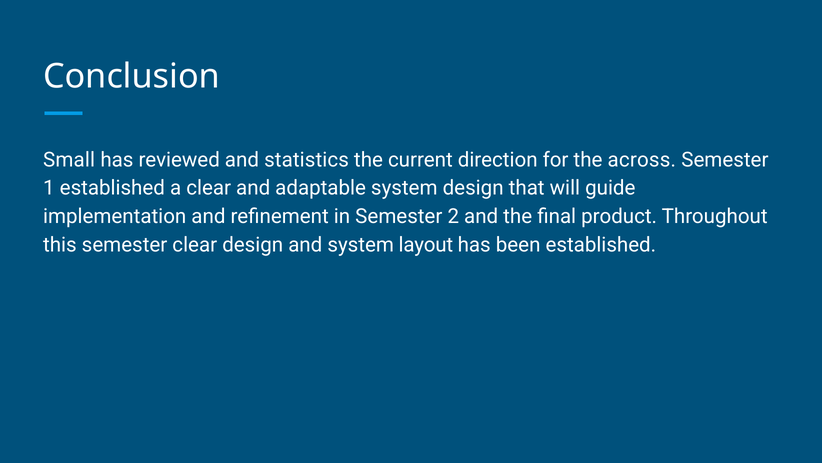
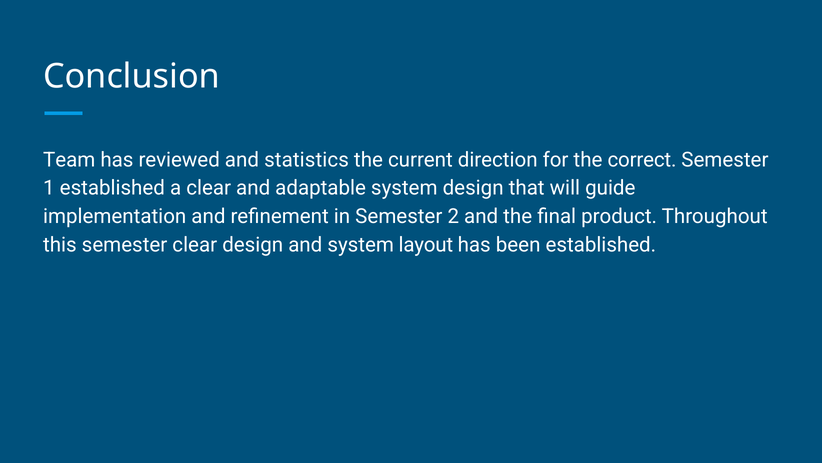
Small: Small -> Team
across: across -> correct
